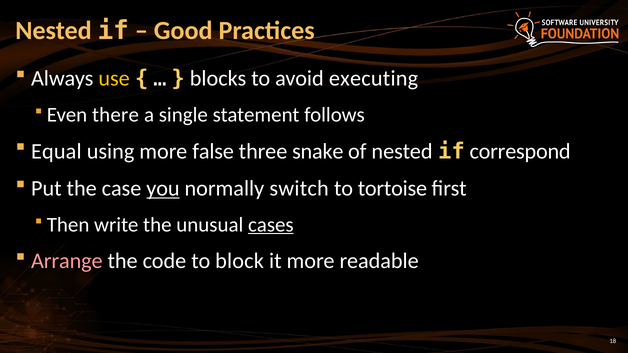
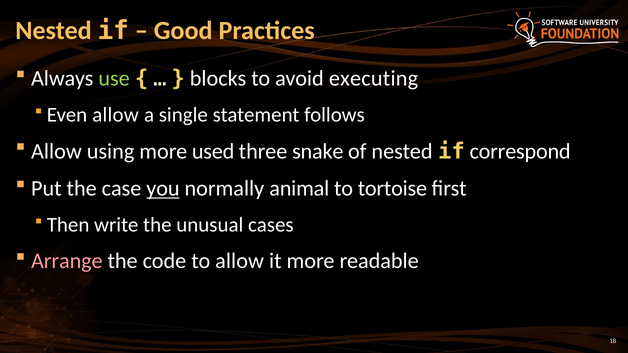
use colour: yellow -> light green
Even there: there -> allow
Equal at (56, 151): Equal -> Allow
false: false -> used
switch: switch -> animal
cases underline: present -> none
to block: block -> allow
